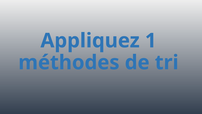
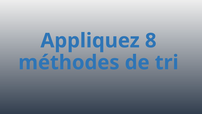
1: 1 -> 8
